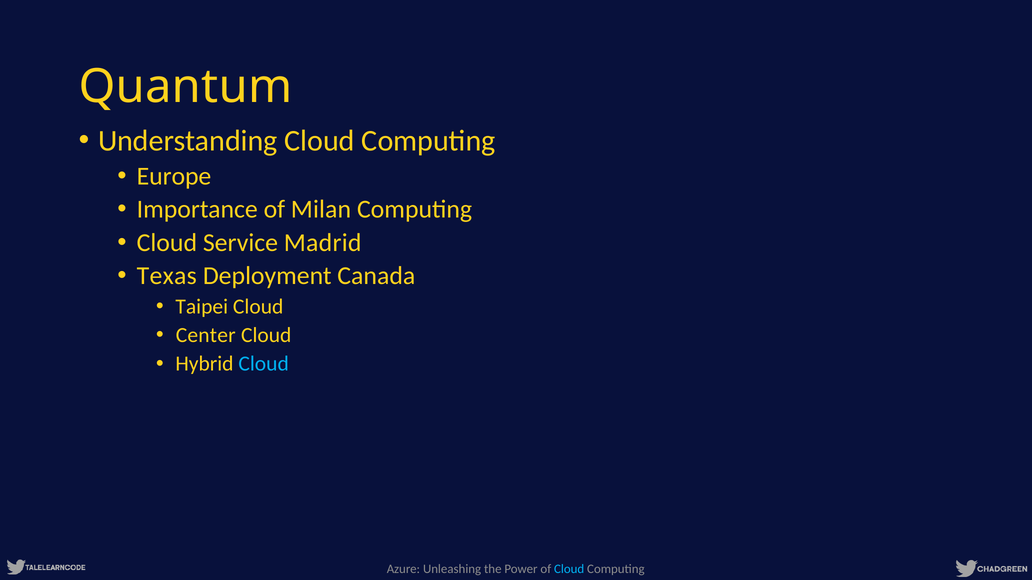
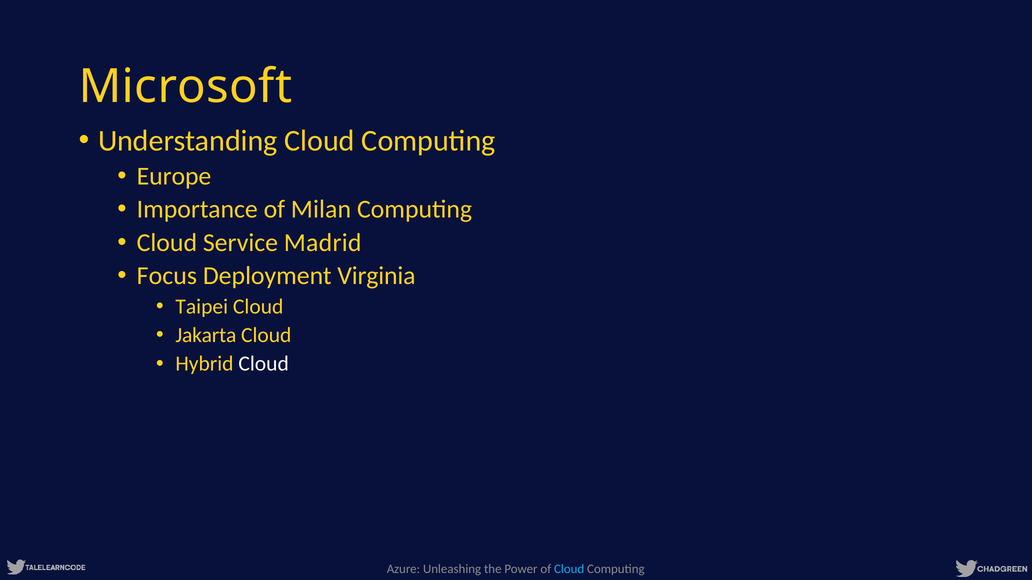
Quantum: Quantum -> Microsoft
Texas: Texas -> Focus
Canada: Canada -> Virginia
Center: Center -> Jakarta
Cloud at (264, 364) colour: light blue -> white
